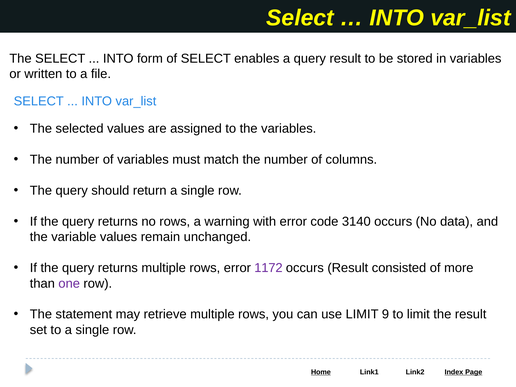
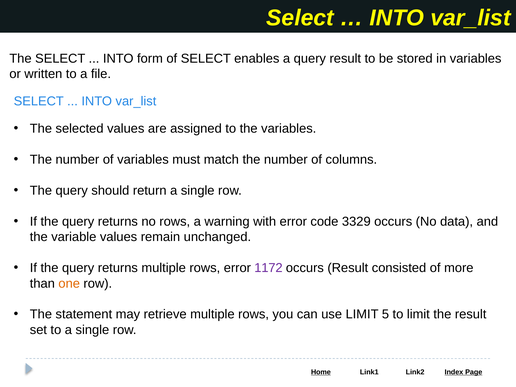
3140: 3140 -> 3329
one colour: purple -> orange
9: 9 -> 5
